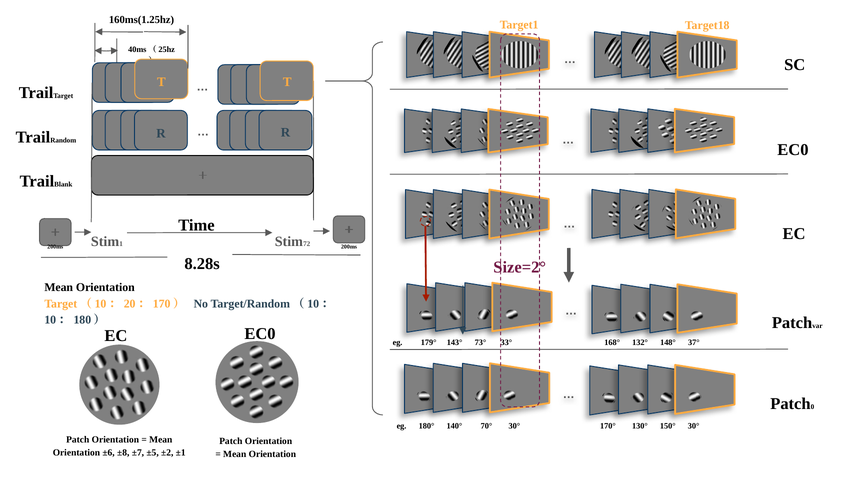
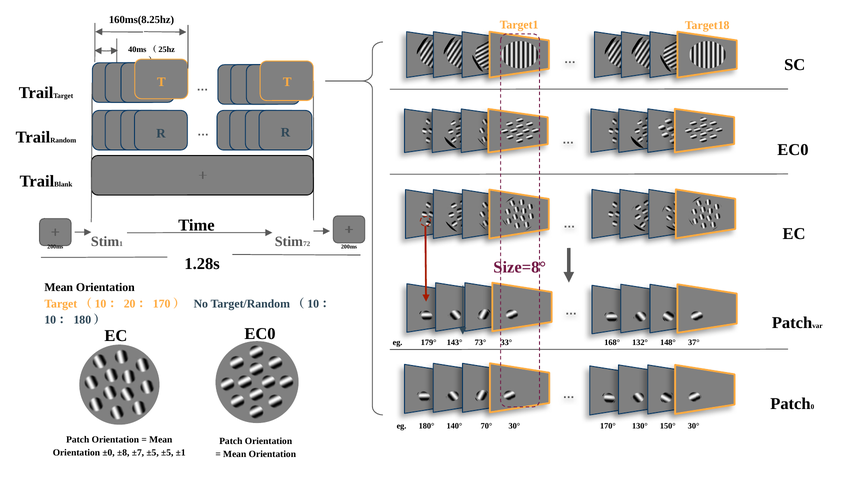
160ms(1.25hz: 160ms(1.25hz -> 160ms(8.25hz
8.28s: 8.28s -> 1.28s
Size=2°: Size=2° -> Size=8°
±6: ±6 -> ±0
±5 ±2: ±2 -> ±5
